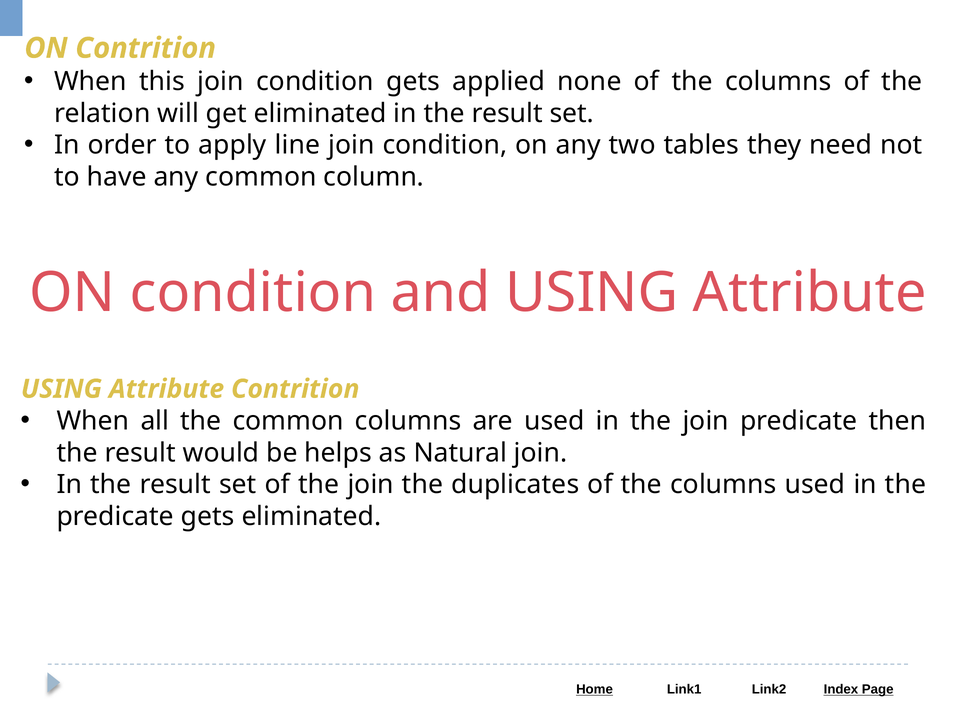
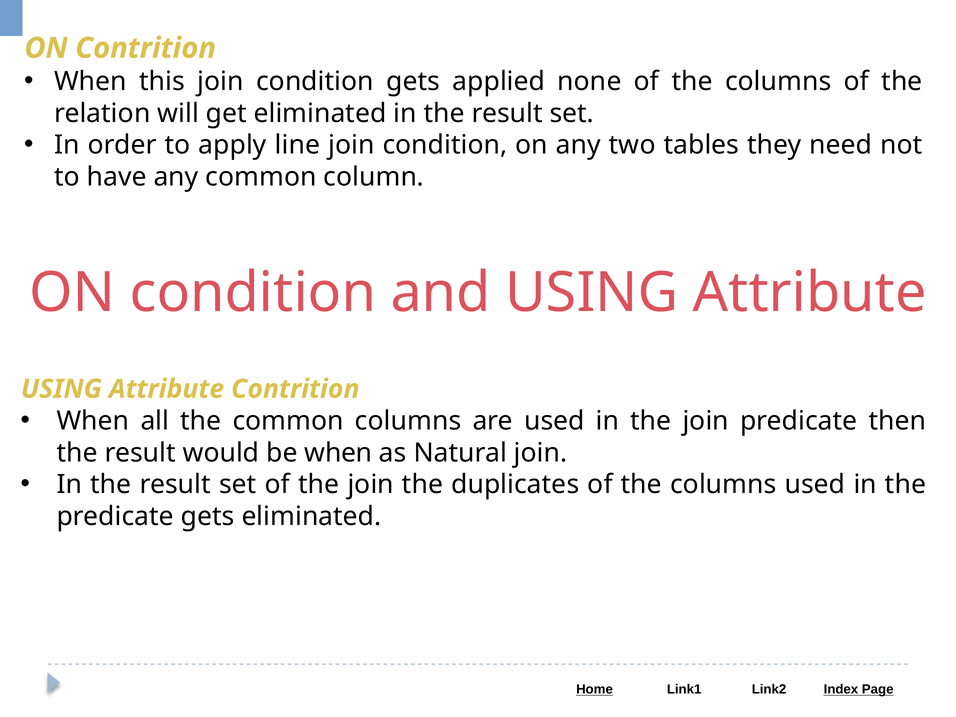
be helps: helps -> when
